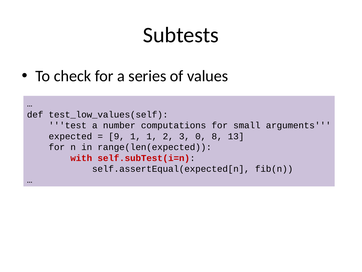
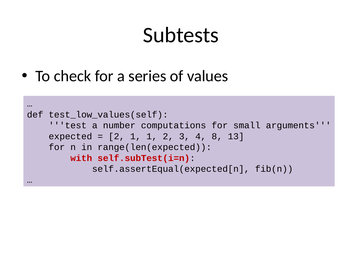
9 at (117, 136): 9 -> 2
0: 0 -> 4
